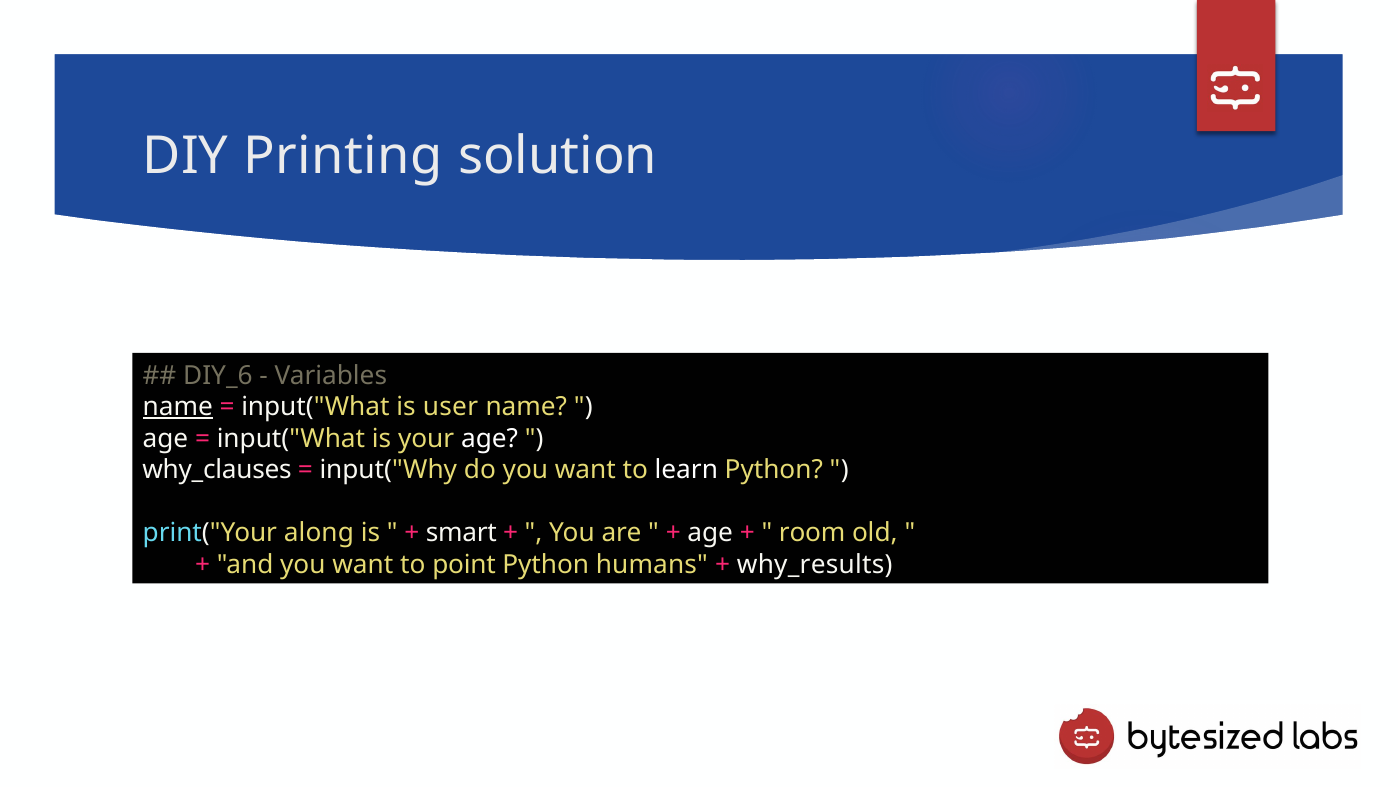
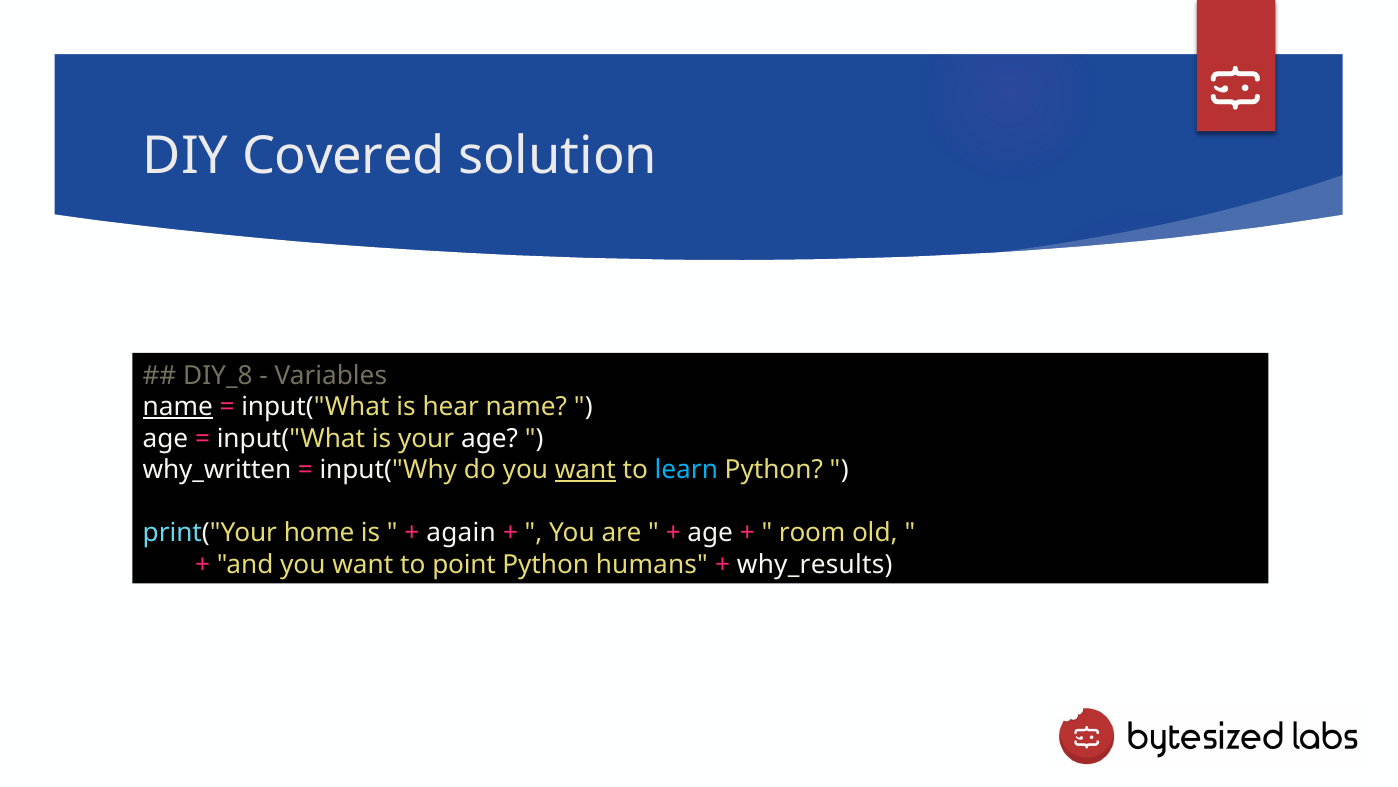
Printing: Printing -> Covered
DIY_6: DIY_6 -> DIY_8
user: user -> hear
why_clauses: why_clauses -> why_written
want at (585, 470) underline: none -> present
learn colour: white -> light blue
along: along -> home
smart: smart -> again
